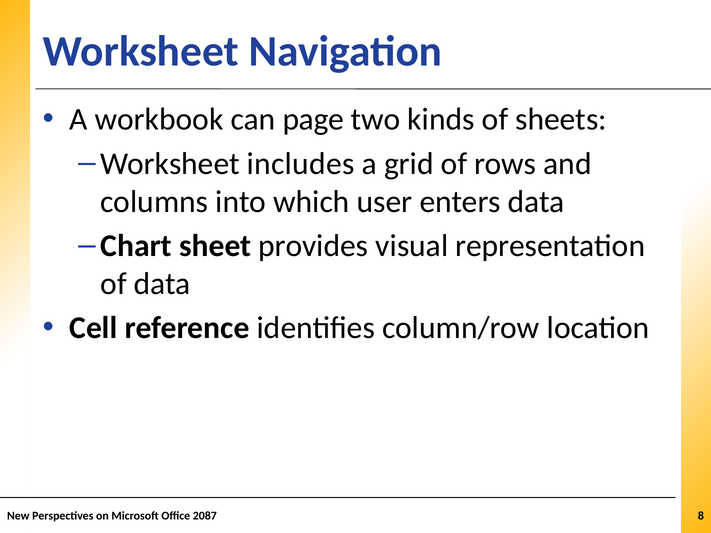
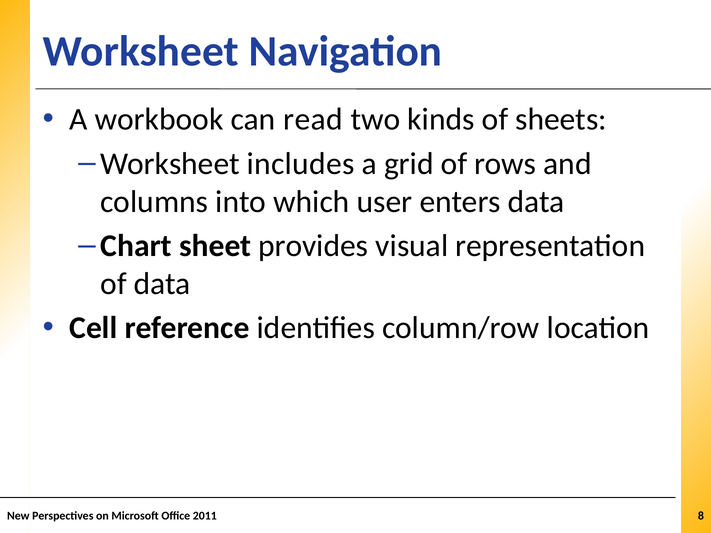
page: page -> read
2087: 2087 -> 2011
